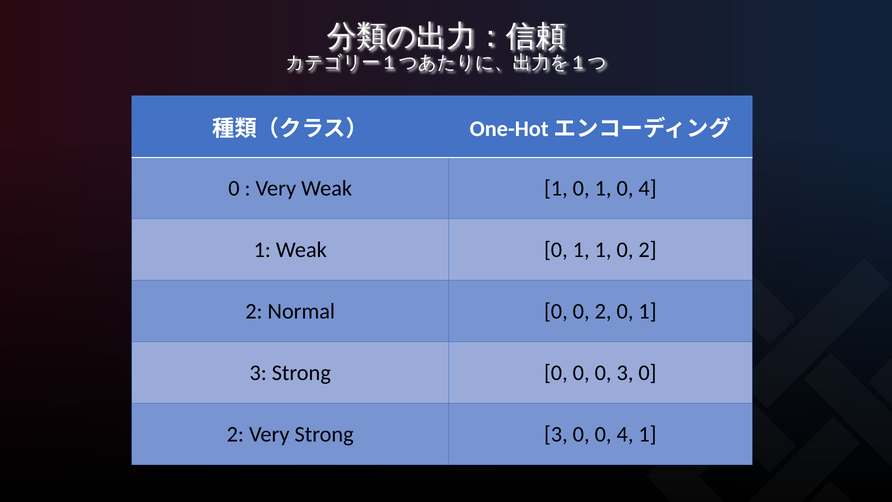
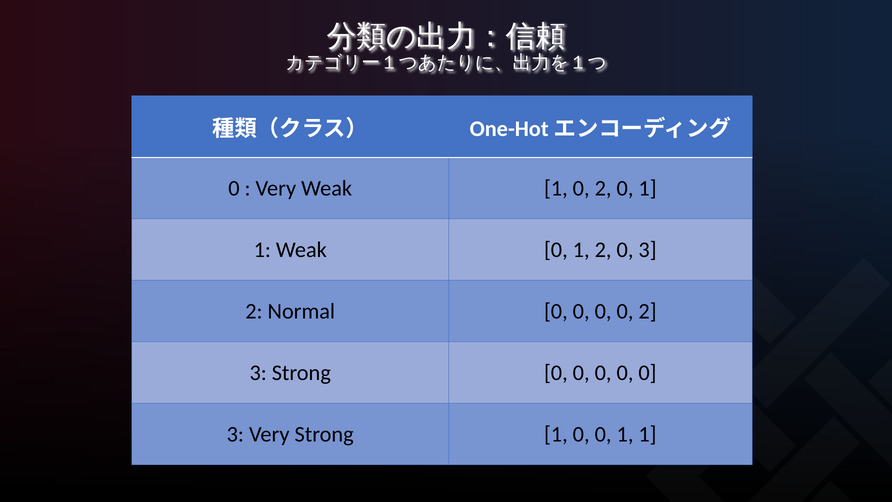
1 0 1: 1 -> 2
4 at (648, 188): 4 -> 1
1 1: 1 -> 2
2 at (648, 250): 2 -> 3
Normal 0 0 2: 2 -> 0
1 at (648, 311): 1 -> 2
3 at (625, 373): 3 -> 0
2 at (235, 434): 2 -> 3
Strong 3: 3 -> 1
0 0 4: 4 -> 1
